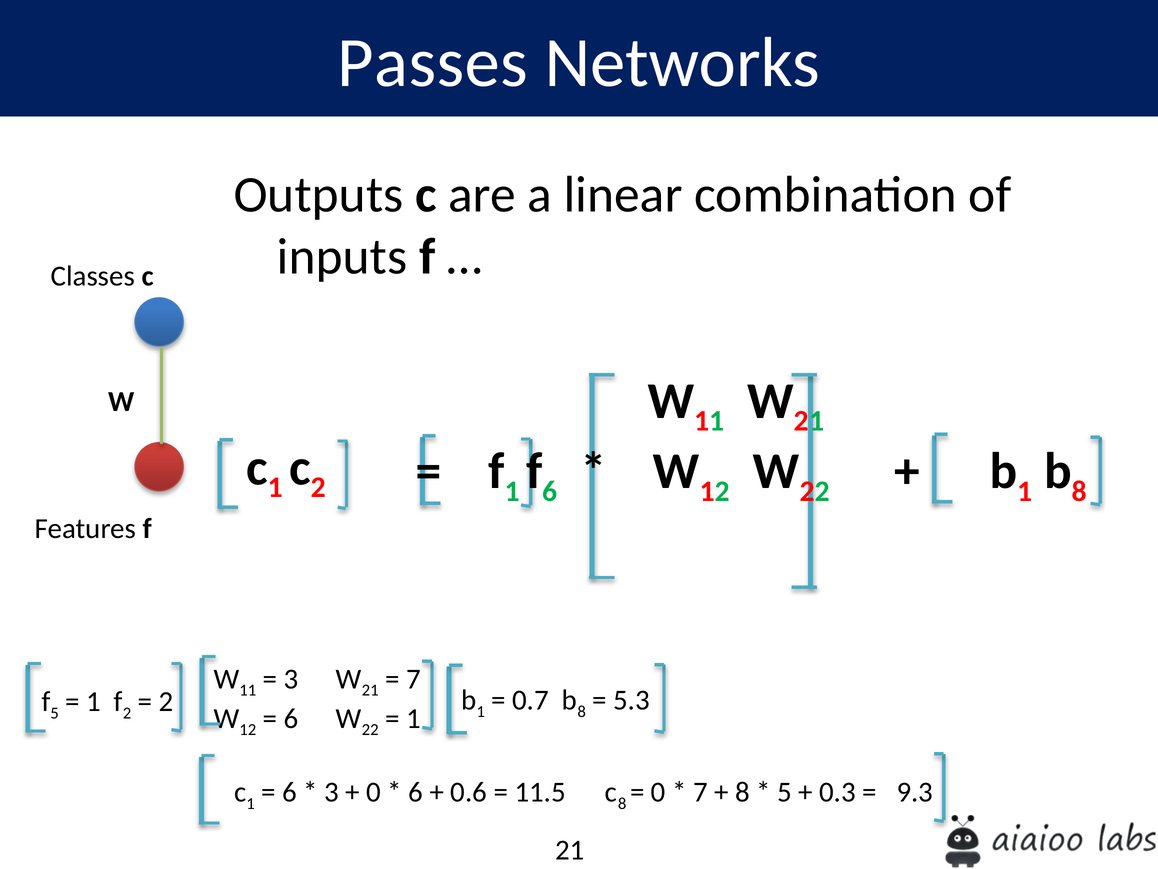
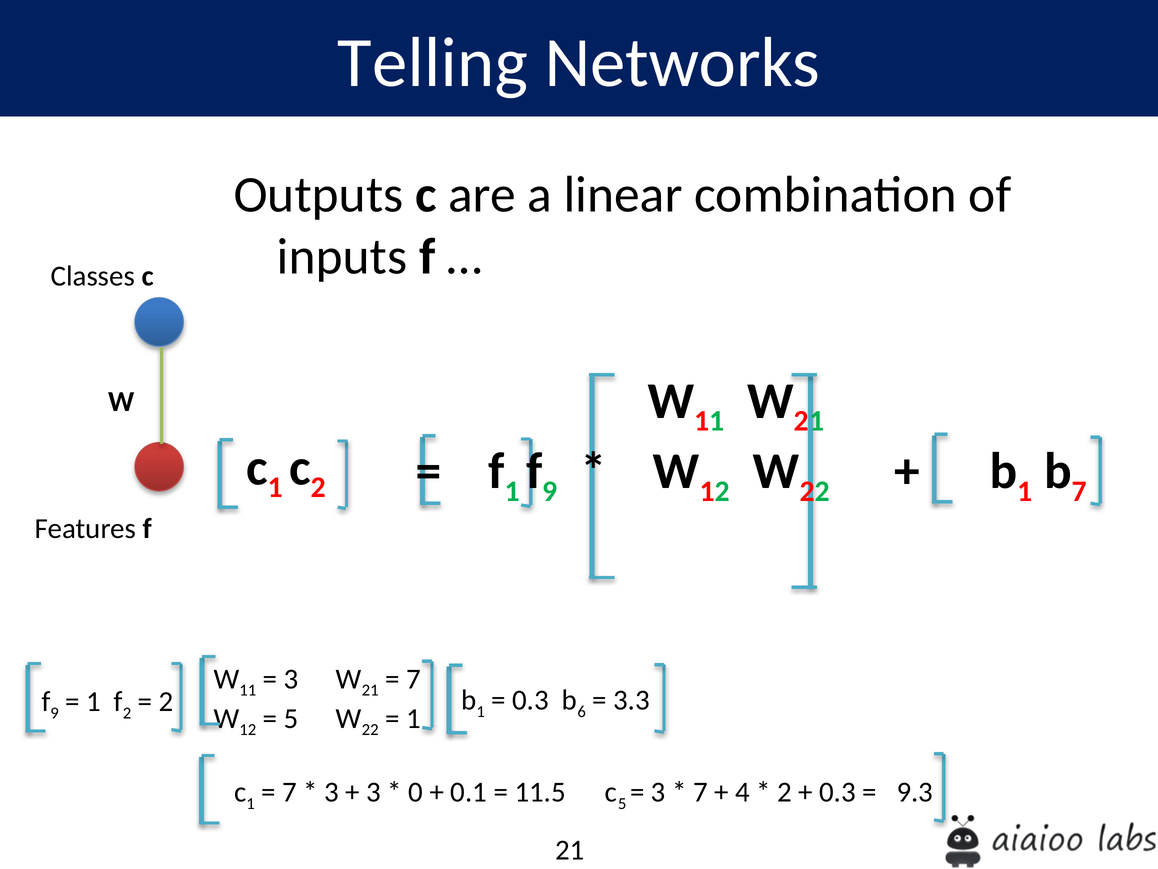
Passes: Passes -> Telling
1 f 6: 6 -> 9
8 at (1079, 491): 8 -> 7
0.7 at (531, 700): 0.7 -> 0.3
8 at (582, 711): 8 -> 6
5.3: 5.3 -> 3.3
5 at (55, 713): 5 -> 9
6 at (291, 718): 6 -> 5
6 at (289, 792): 6 -> 7
0 at (374, 792): 0 -> 3
6 at (416, 792): 6 -> 0
0.6: 0.6 -> 0.1
c 8: 8 -> 5
0 at (658, 792): 0 -> 3
8 at (742, 792): 8 -> 4
5 at (785, 792): 5 -> 2
